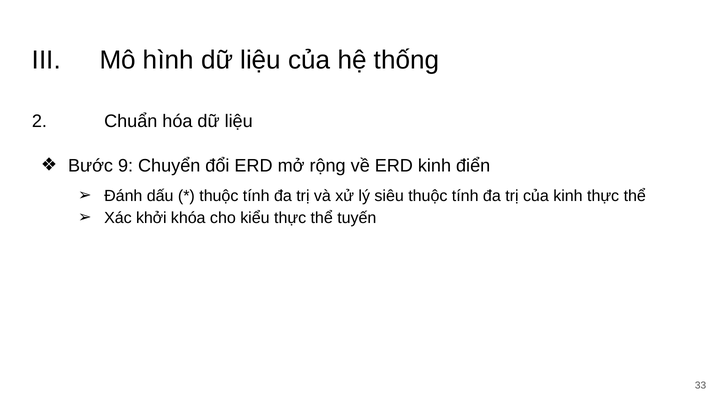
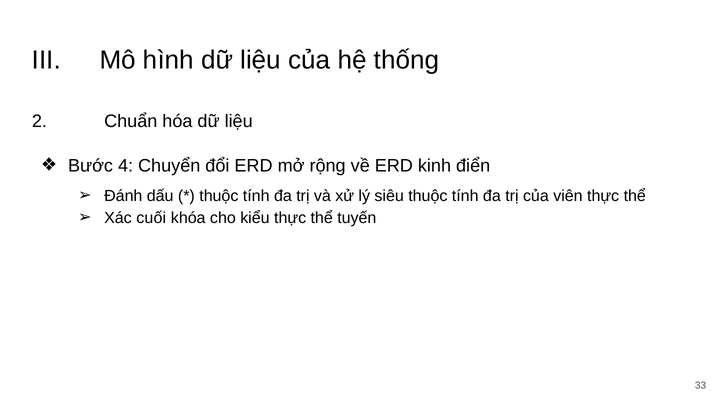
9: 9 -> 4
của kinh: kinh -> viên
khởi: khởi -> cuối
